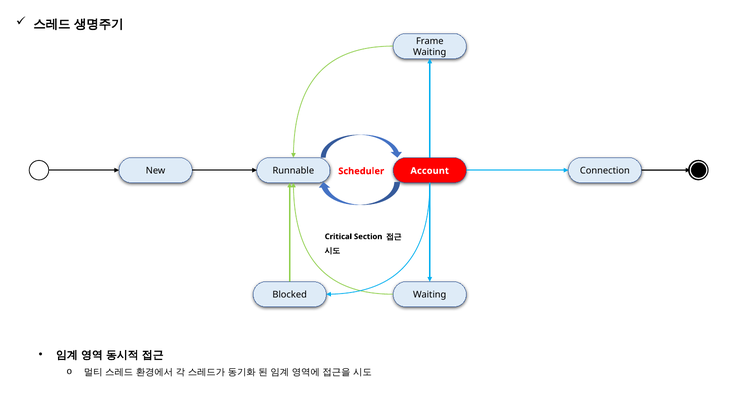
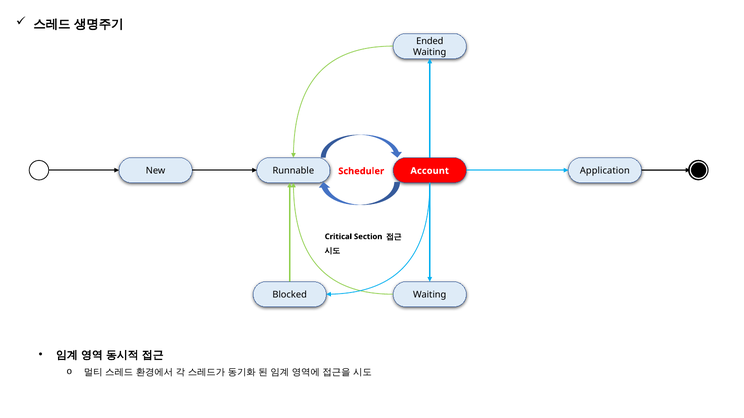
Frame: Frame -> Ended
Connection: Connection -> Application
